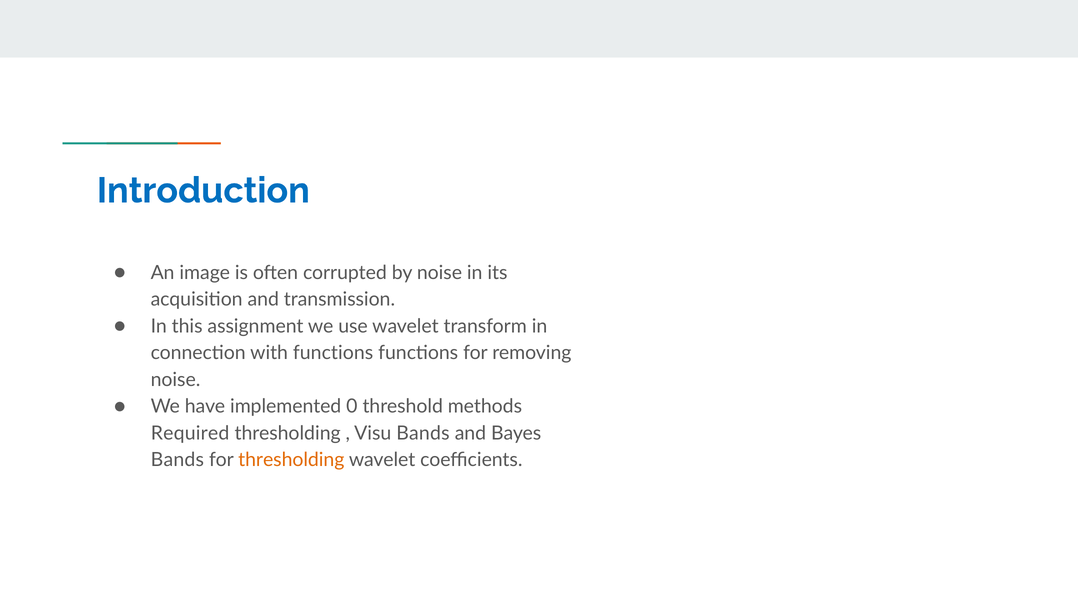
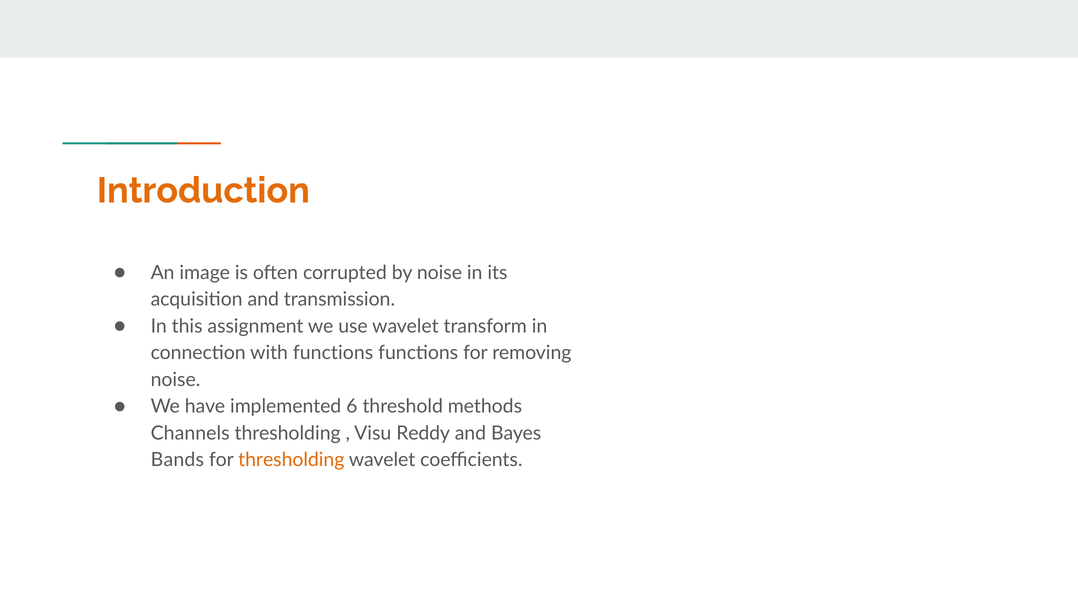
Introduction colour: blue -> orange
0: 0 -> 6
Required: Required -> Channels
Visu Bands: Bands -> Reddy
